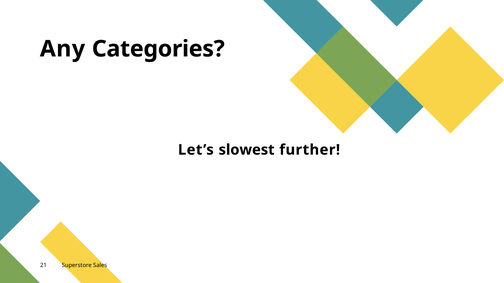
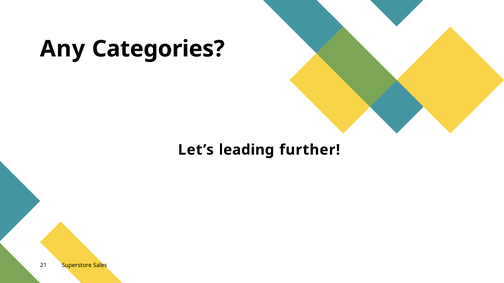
slowest: slowest -> leading
